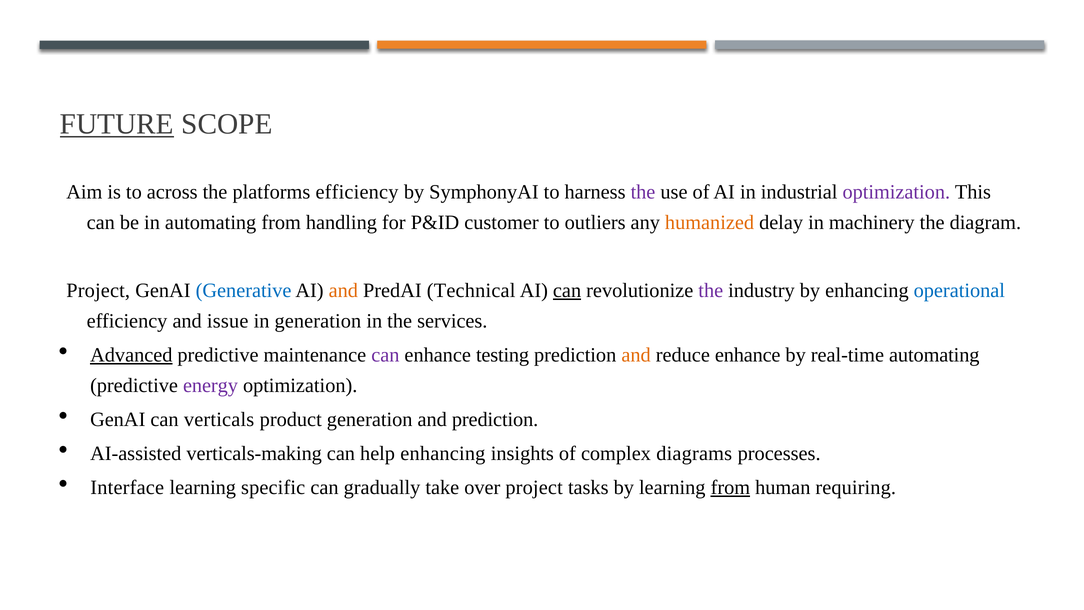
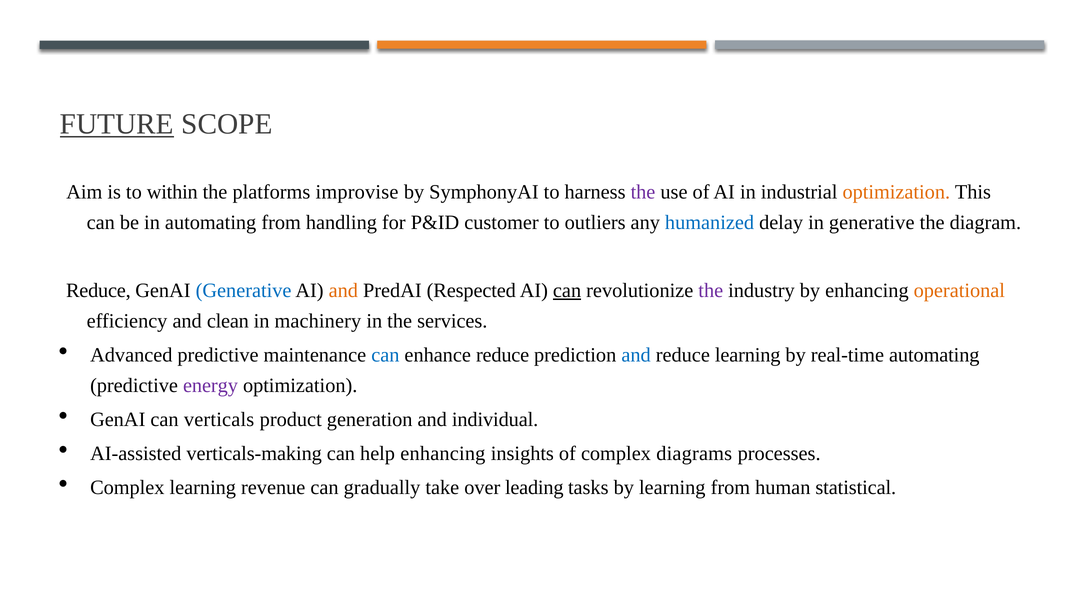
across: across -> within
platforms efficiency: efficiency -> improvise
optimization at (896, 192) colour: purple -> orange
humanized colour: orange -> blue
in machinery: machinery -> generative
Project at (98, 290): Project -> Reduce
Technical: Technical -> Respected
operational colour: blue -> orange
issue: issue -> clean
in generation: generation -> machinery
Advanced underline: present -> none
can at (385, 355) colour: purple -> blue
enhance testing: testing -> reduce
and at (636, 355) colour: orange -> blue
reduce enhance: enhance -> learning
and prediction: prediction -> individual
Interface at (127, 487): Interface -> Complex
specific: specific -> revenue
over project: project -> leading
from at (730, 487) underline: present -> none
requiring: requiring -> statistical
